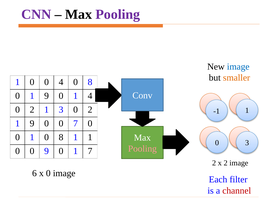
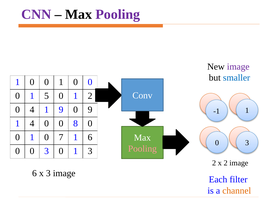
image at (238, 67) colour: blue -> purple
smaller colour: orange -> blue
1 0 0 4: 4 -> 1
8 at (90, 82): 8 -> 0
0 1 9: 9 -> 5
1 4: 4 -> 2
2 at (32, 110): 2 -> 4
3 at (61, 110): 3 -> 9
2 at (90, 110): 2 -> 9
9 at (32, 124): 9 -> 4
0 7: 7 -> 8
1 0 8: 8 -> 7
1 1: 1 -> 6
0 9: 9 -> 3
7 at (90, 152): 7 -> 3
x 0: 0 -> 3
channel colour: red -> orange
